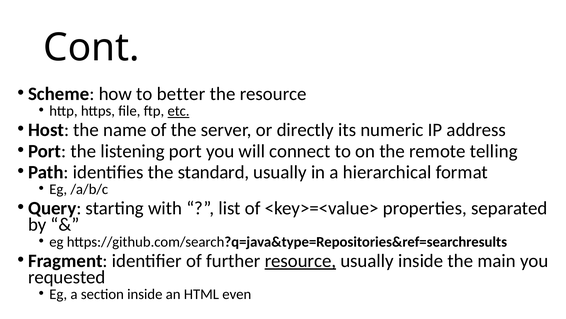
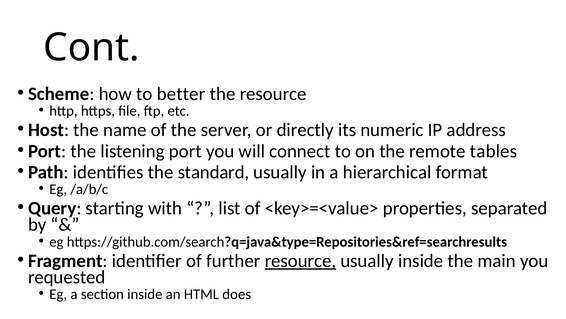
etc underline: present -> none
telling: telling -> tables
even: even -> does
